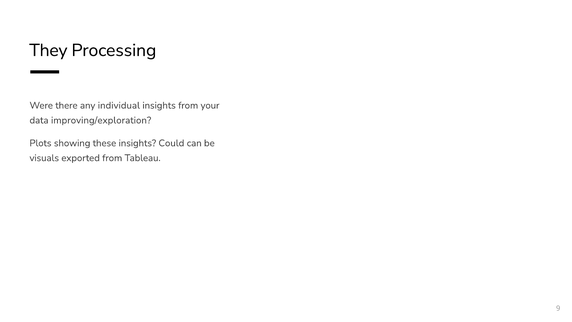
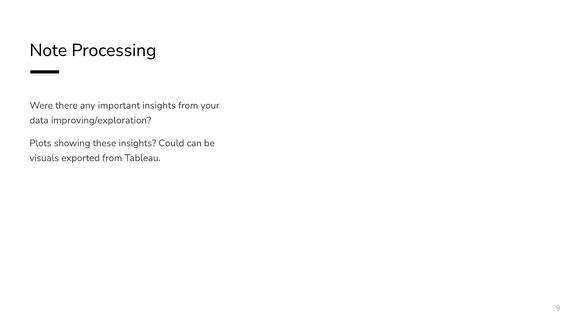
They: They -> Note
individual: individual -> important
